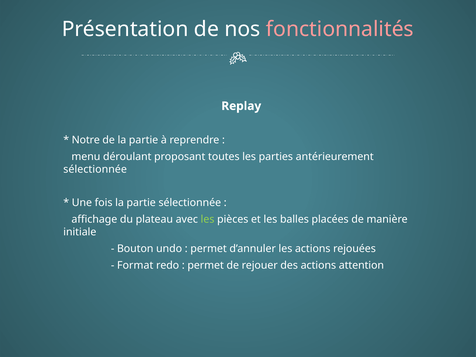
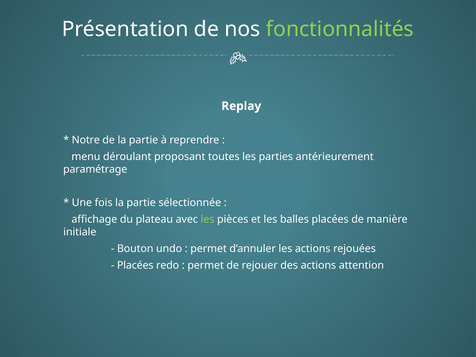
fonctionnalités colour: pink -> light green
sélectionnée at (95, 169): sélectionnée -> paramétrage
Format at (135, 265): Format -> Placées
